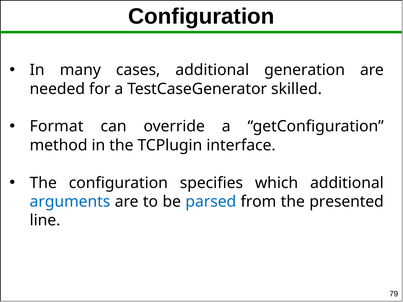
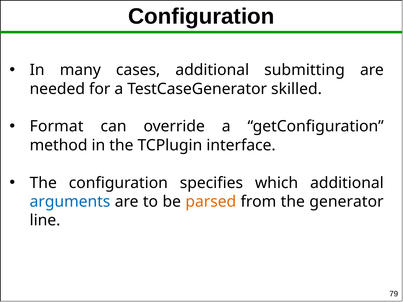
generation: generation -> submitting
parsed colour: blue -> orange
presented: presented -> generator
